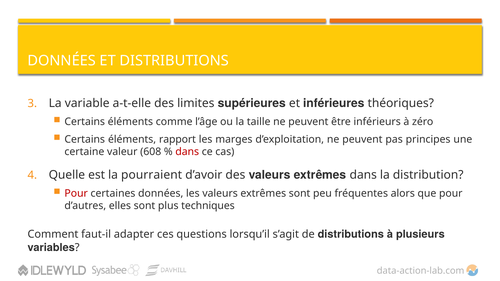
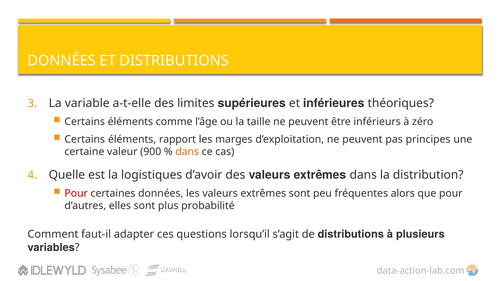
608: 608 -> 900
dans at (187, 152) colour: red -> orange
pourraient: pourraient -> logistiques
techniques: techniques -> probabilité
